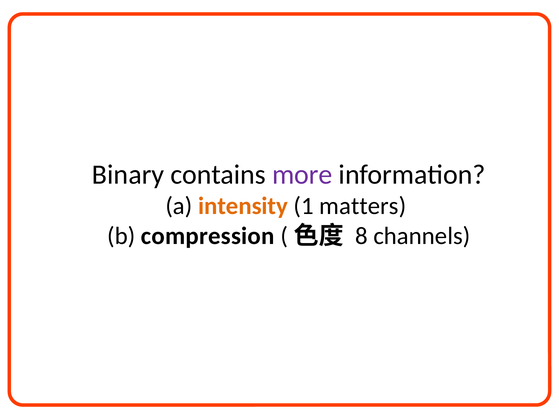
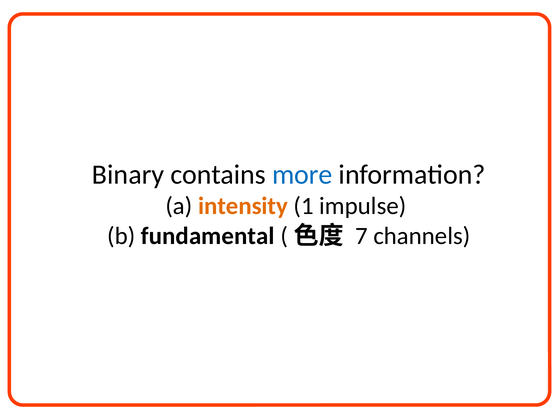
more colour: purple -> blue
matters: matters -> impulse
compression: compression -> fundamental
8: 8 -> 7
